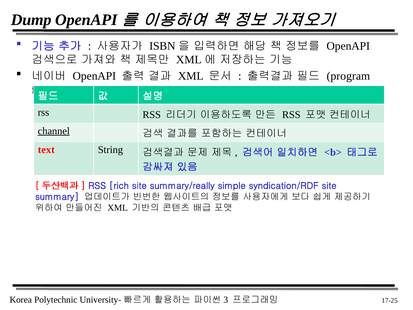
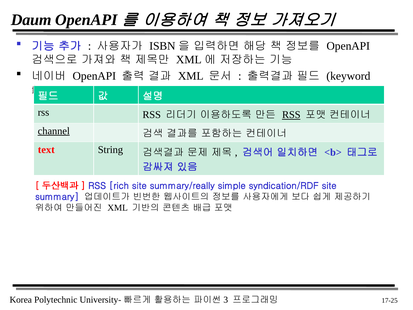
Dump: Dump -> Daum
program: program -> keyword
RSS at (291, 115) underline: none -> present
